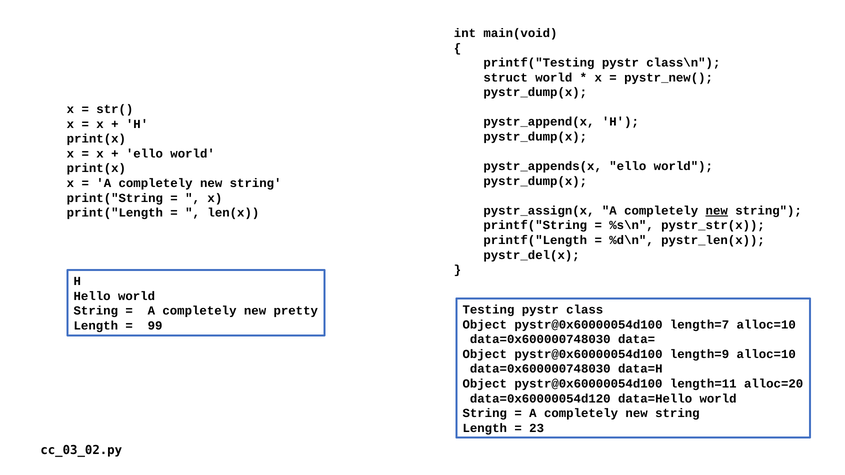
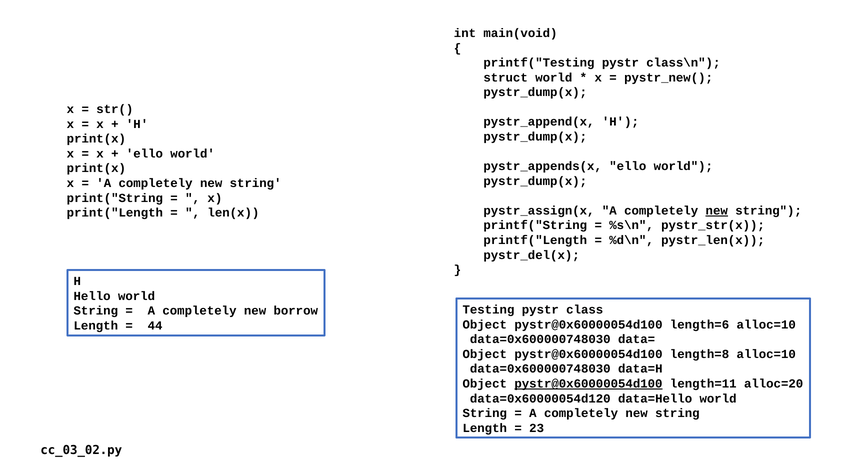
pretty: pretty -> borrow
length=7: length=7 -> length=6
99: 99 -> 44
length=9: length=9 -> length=8
pystr@0x60000054d100 at (588, 384) underline: none -> present
